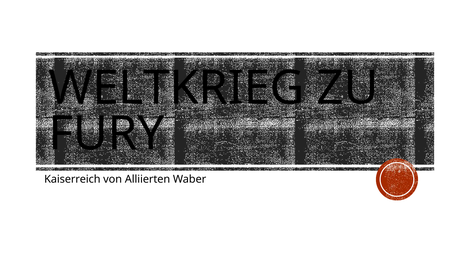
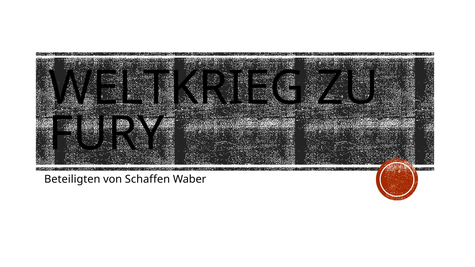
Kaiserreich: Kaiserreich -> Beteiligten
Alliierten: Alliierten -> Schaffen
